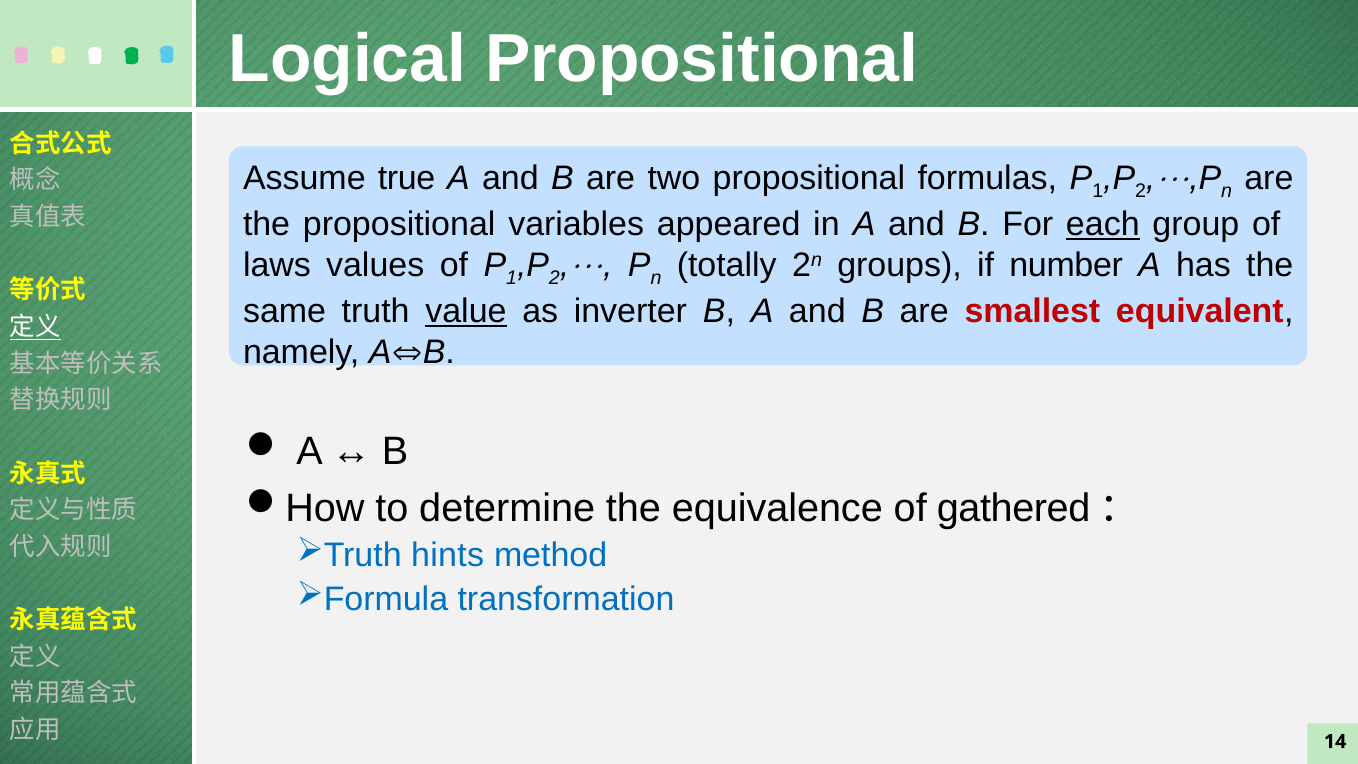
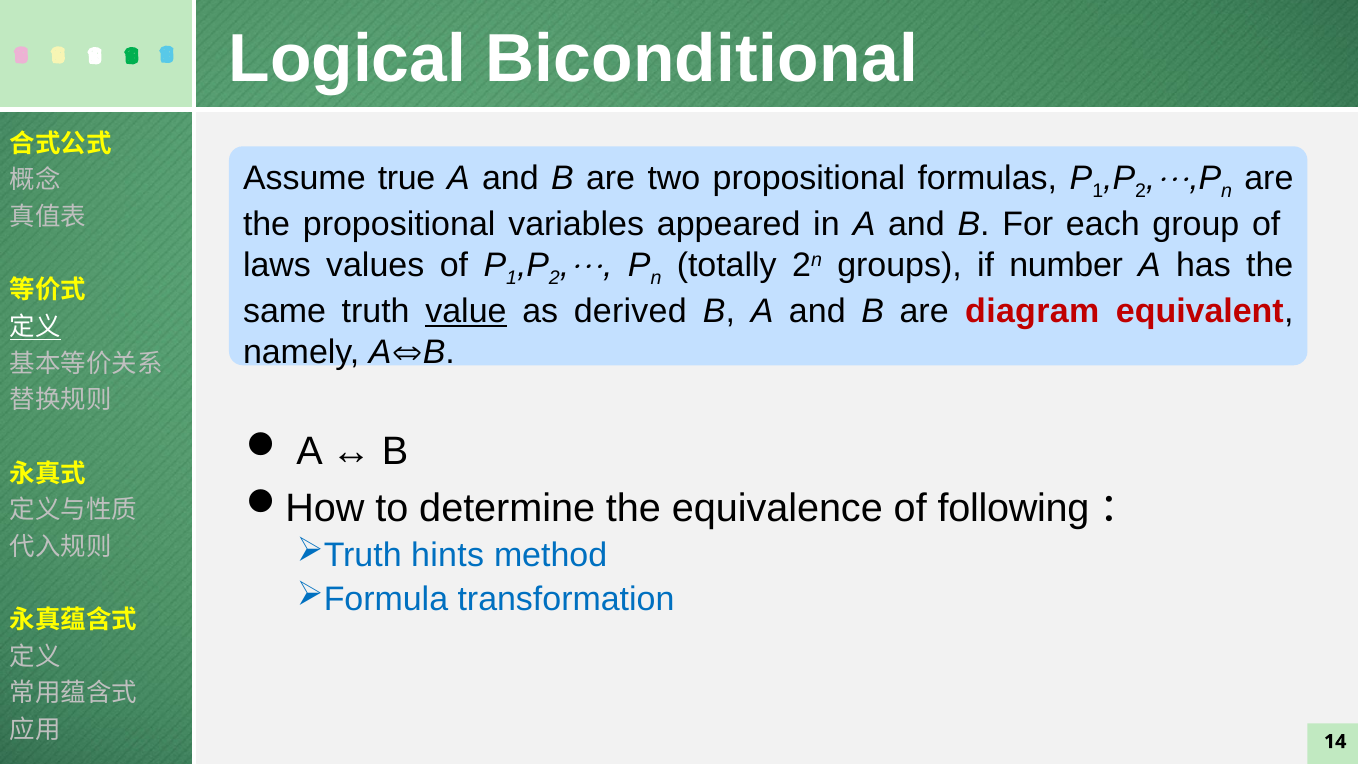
Logical Propositional: Propositional -> Biconditional
each underline: present -> none
inverter: inverter -> derived
smallest: smallest -> diagram
gathered: gathered -> following
